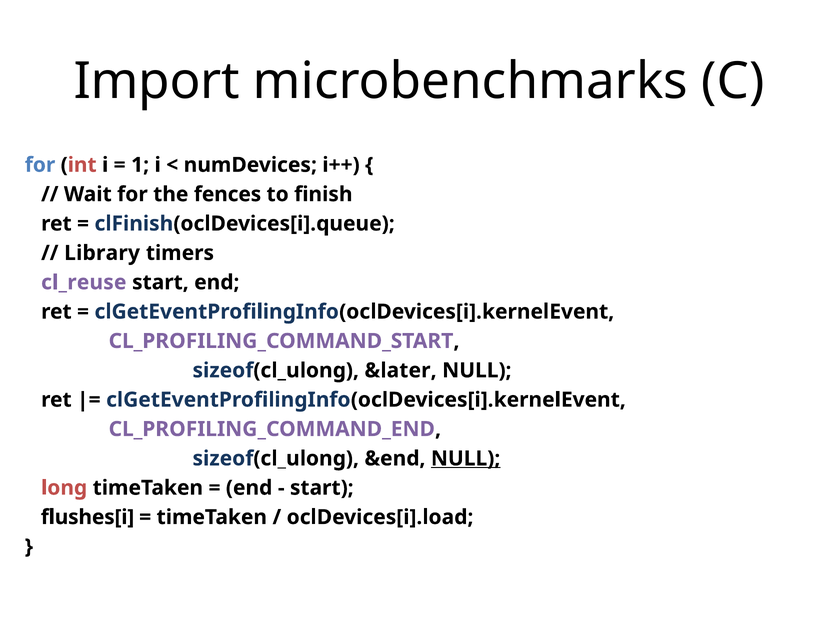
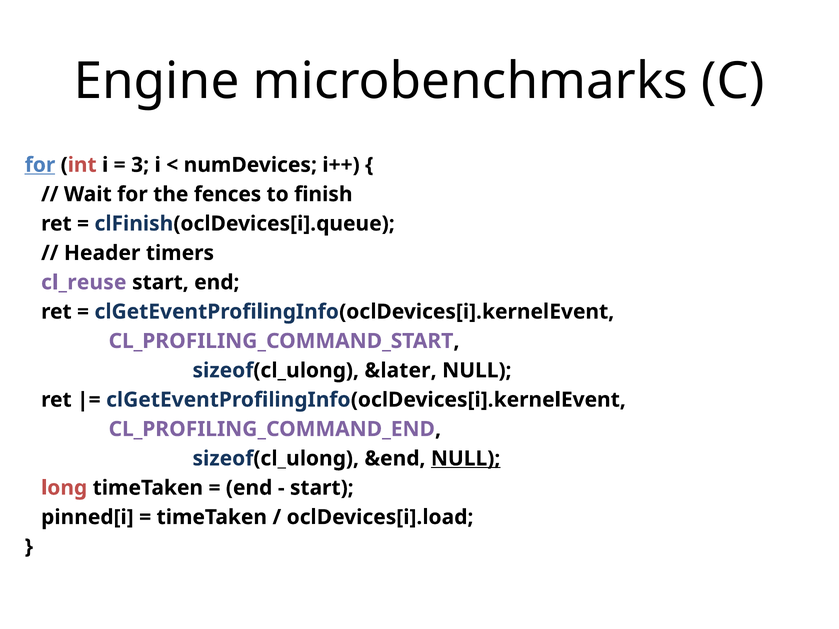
Import: Import -> Engine
for at (40, 165) underline: none -> present
1: 1 -> 3
Library: Library -> Header
flushes[i: flushes[i -> pinned[i
